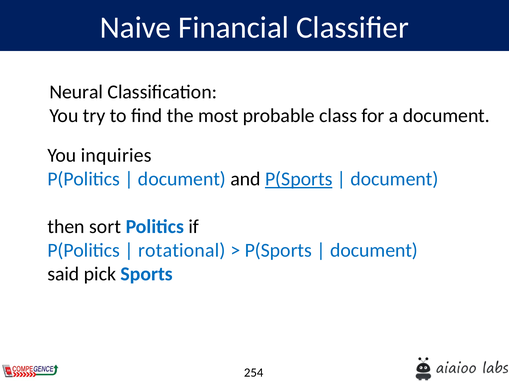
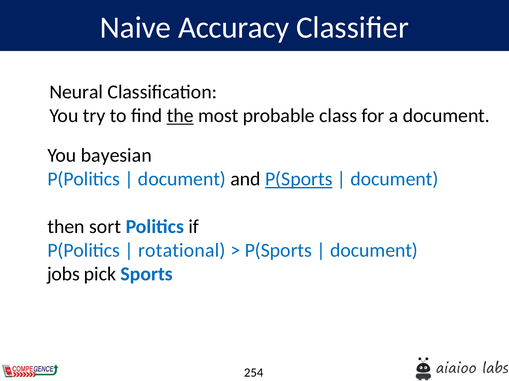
Financial: Financial -> Accuracy
the underline: none -> present
inquiries: inquiries -> bayesian
said: said -> jobs
